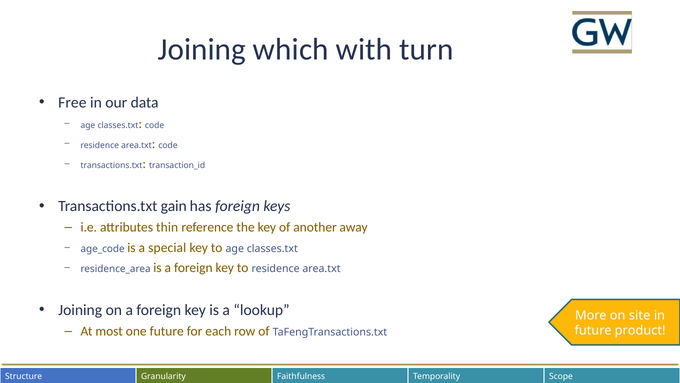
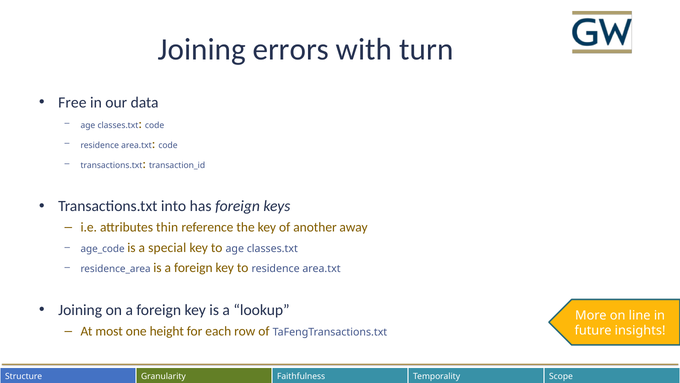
which: which -> errors
gain: gain -> into
site: site -> line
one future: future -> height
product: product -> insights
